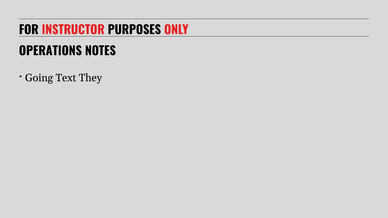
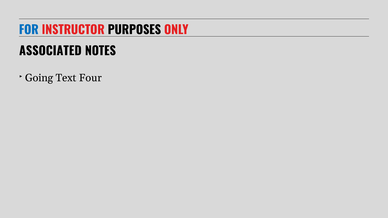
FOR colour: black -> blue
OPERATIONS: OPERATIONS -> ASSOCIATED
They: They -> Four
